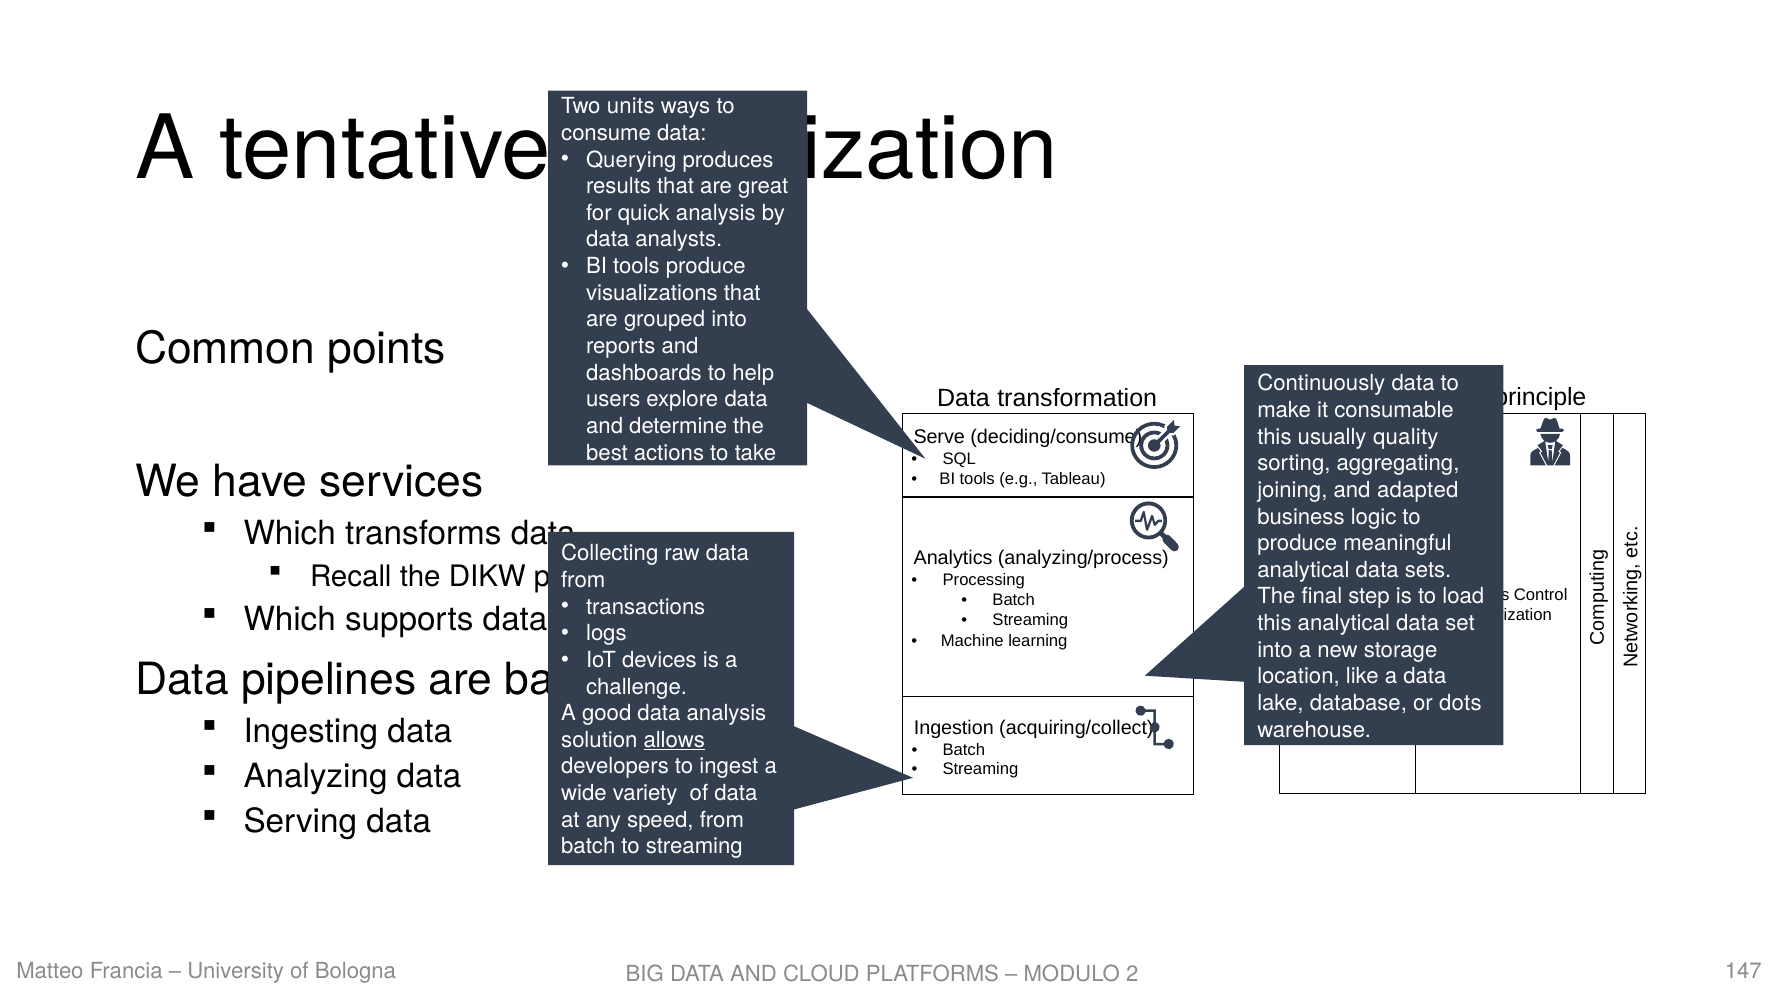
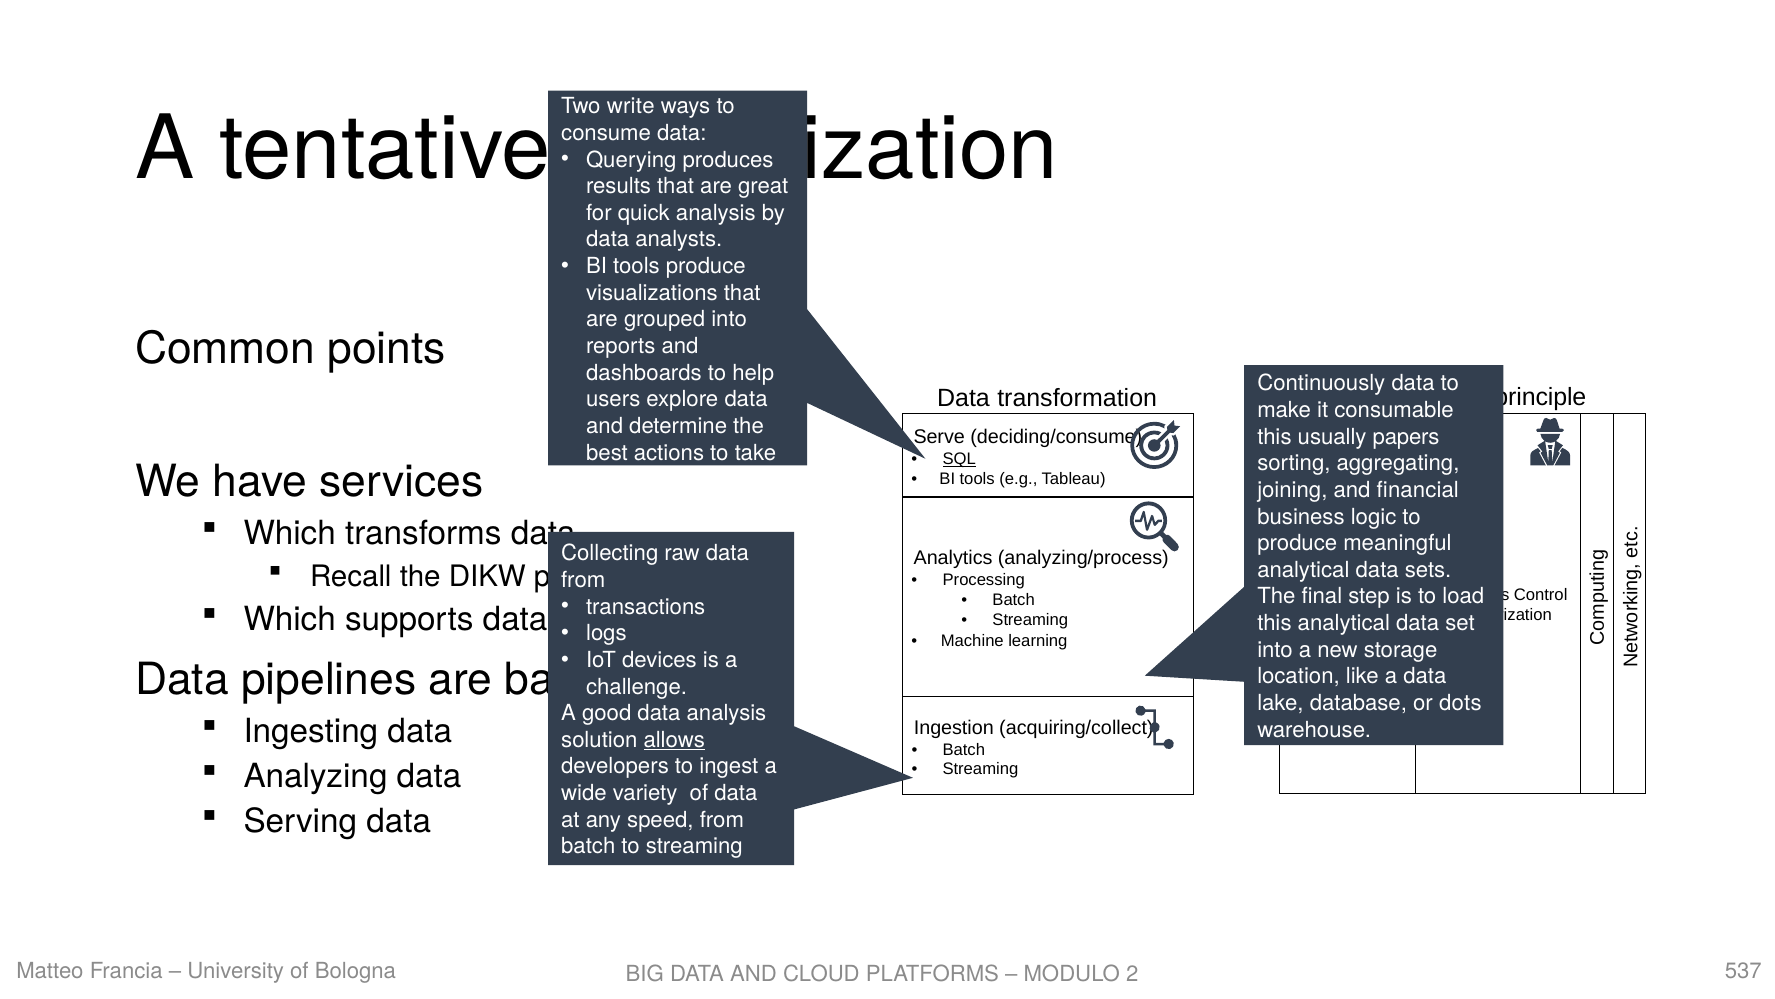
units: units -> write
quality: quality -> papers
SQL underline: none -> present
adapted: adapted -> financial
147: 147 -> 537
